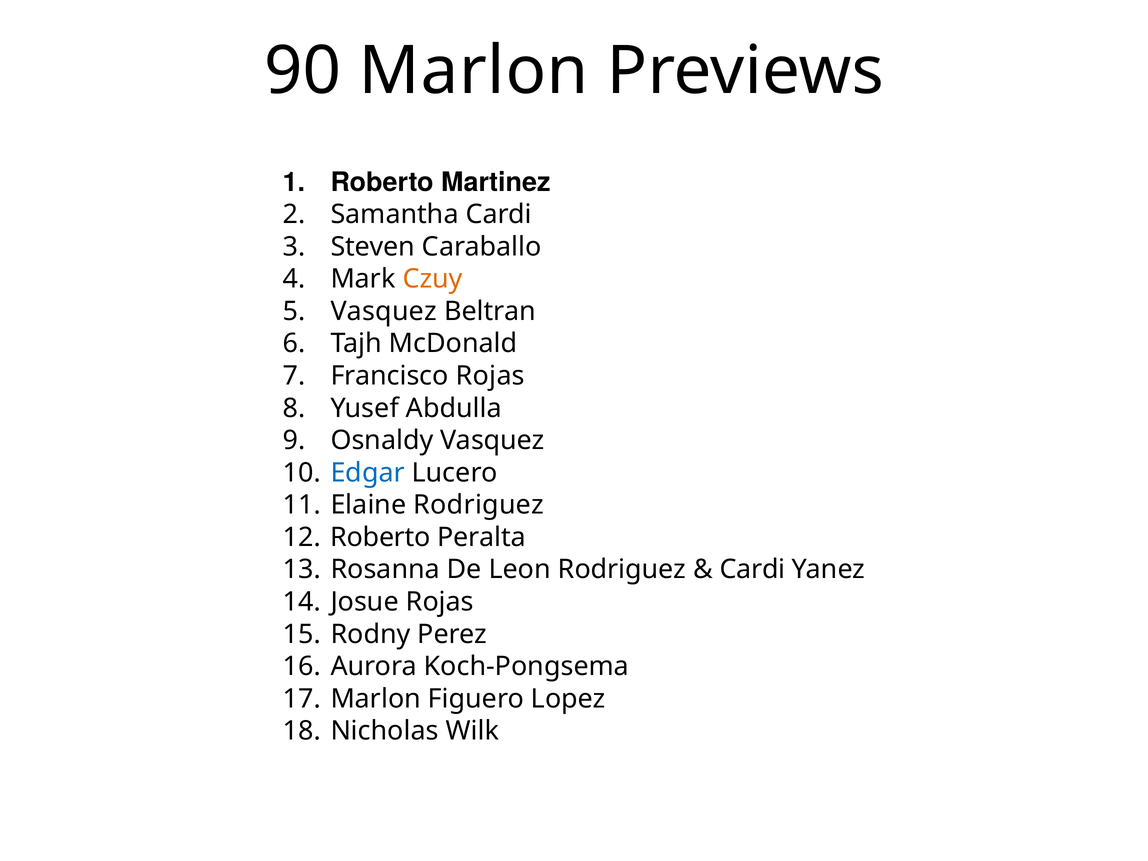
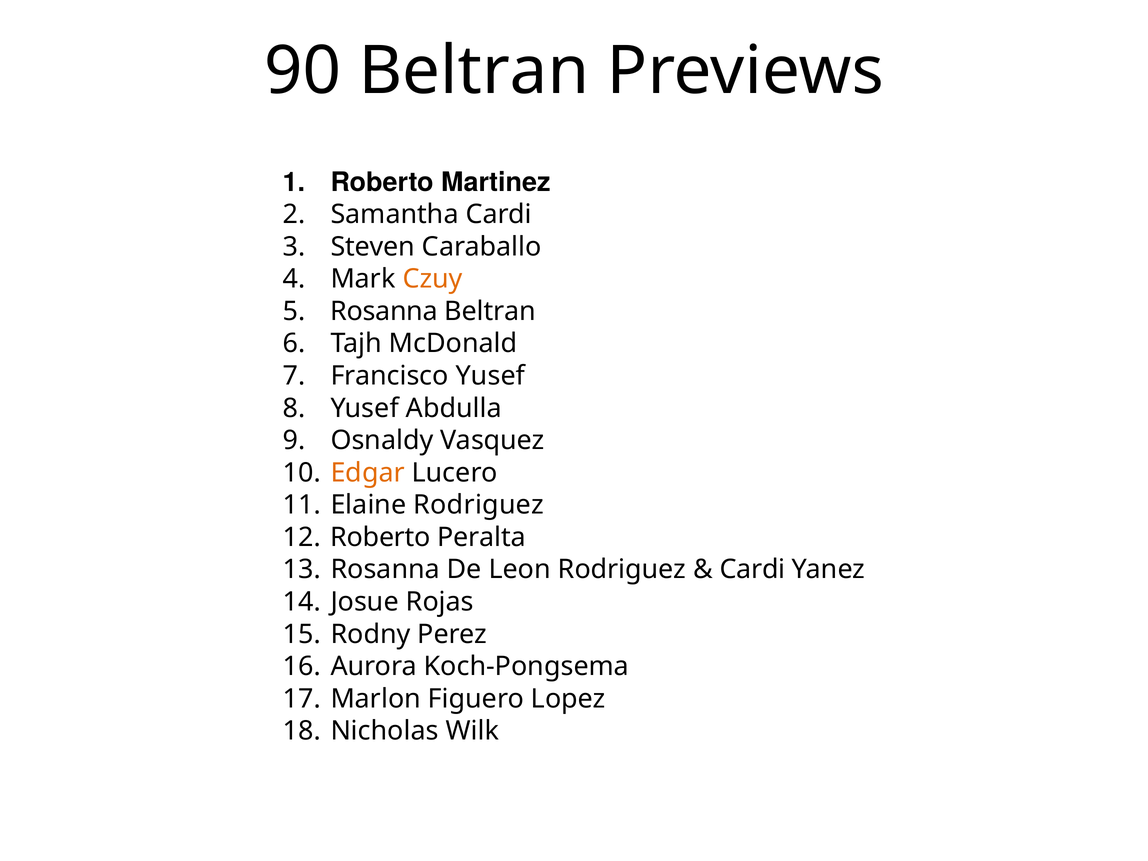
90 Marlon: Marlon -> Beltran
Vasquez at (384, 311): Vasquez -> Rosanna
Francisco Rojas: Rojas -> Yusef
Edgar colour: blue -> orange
